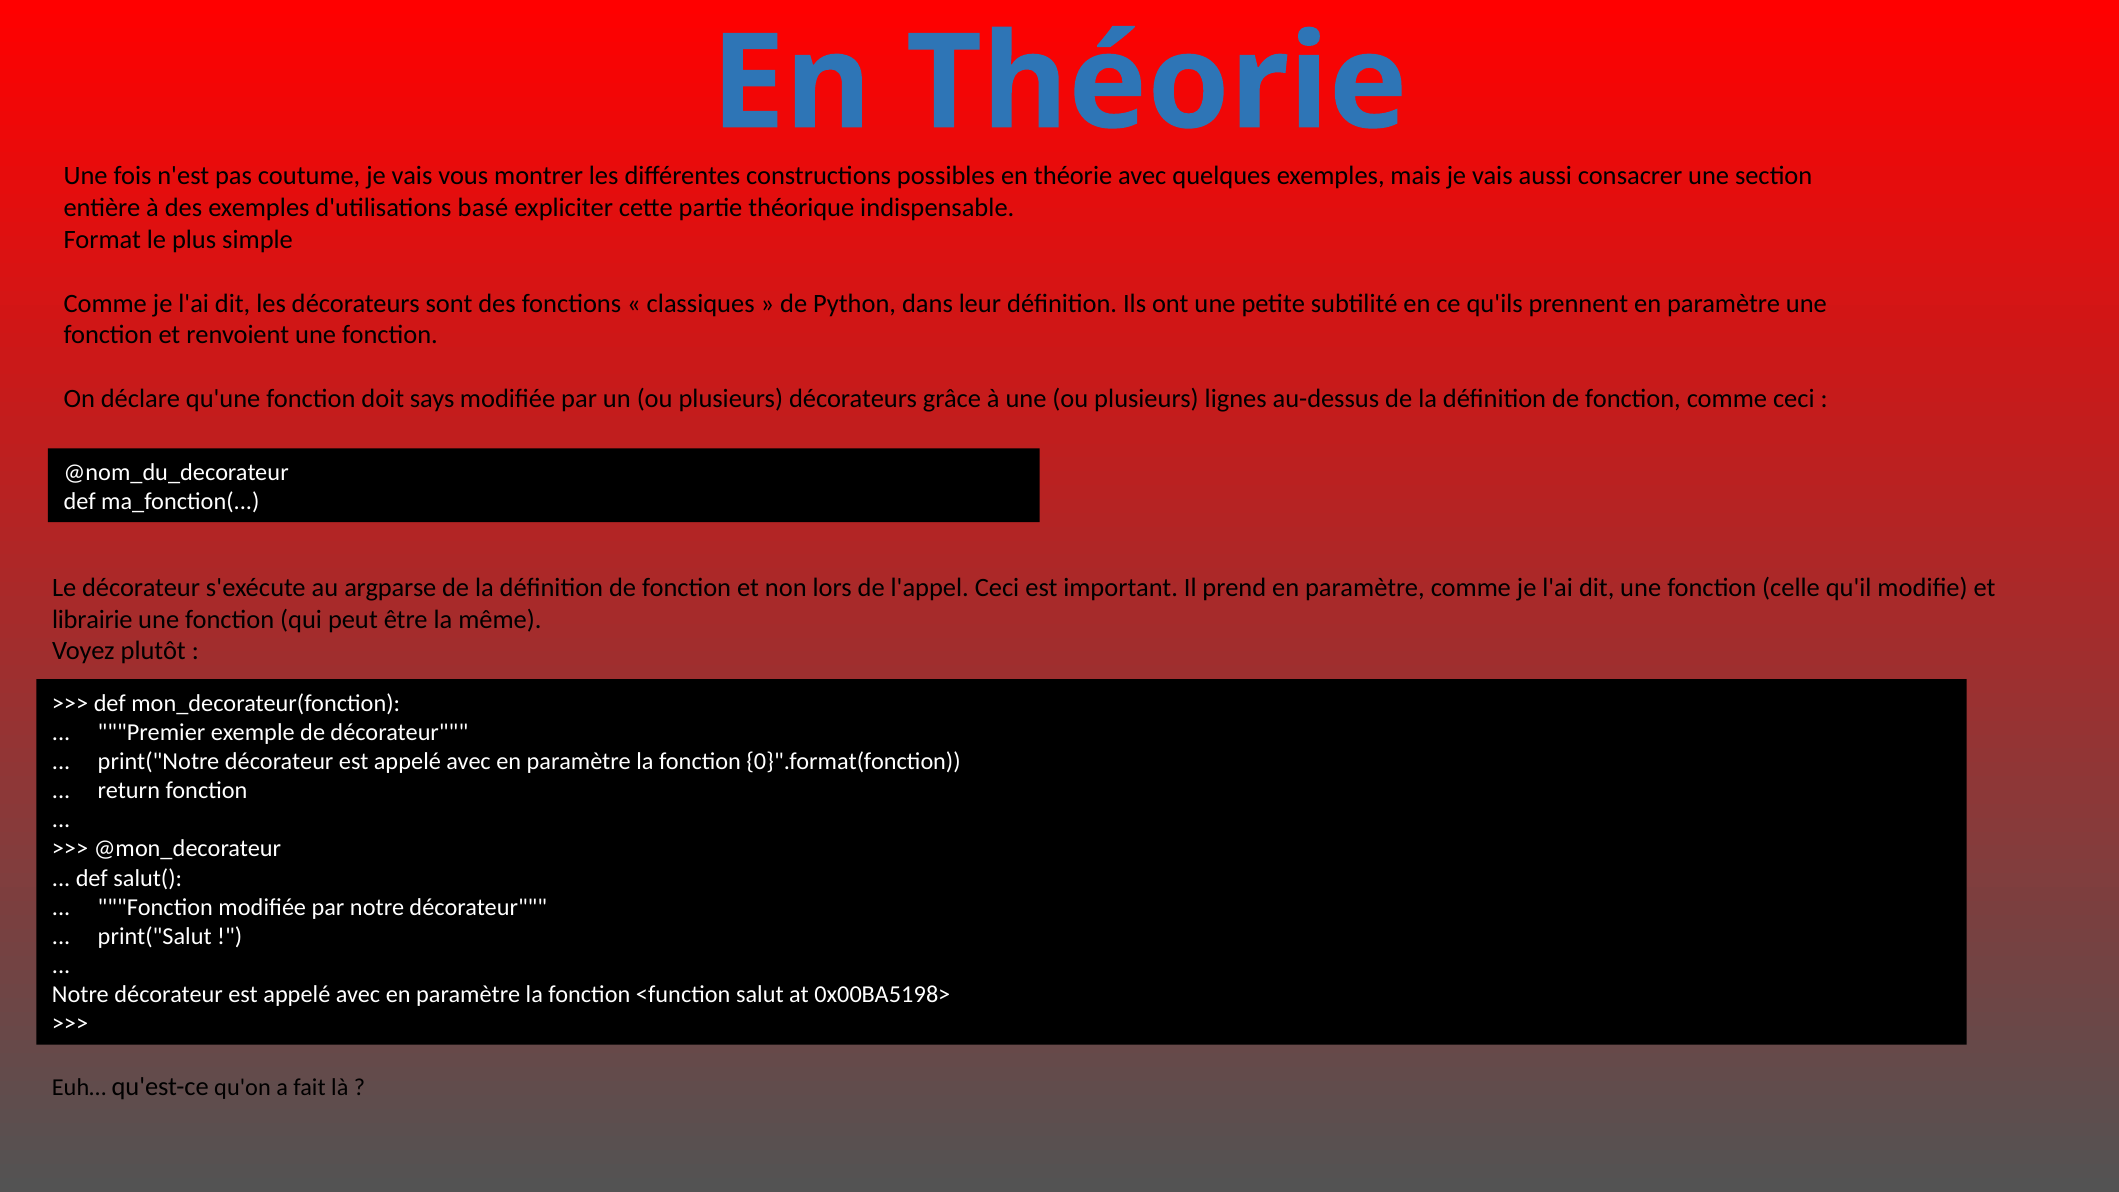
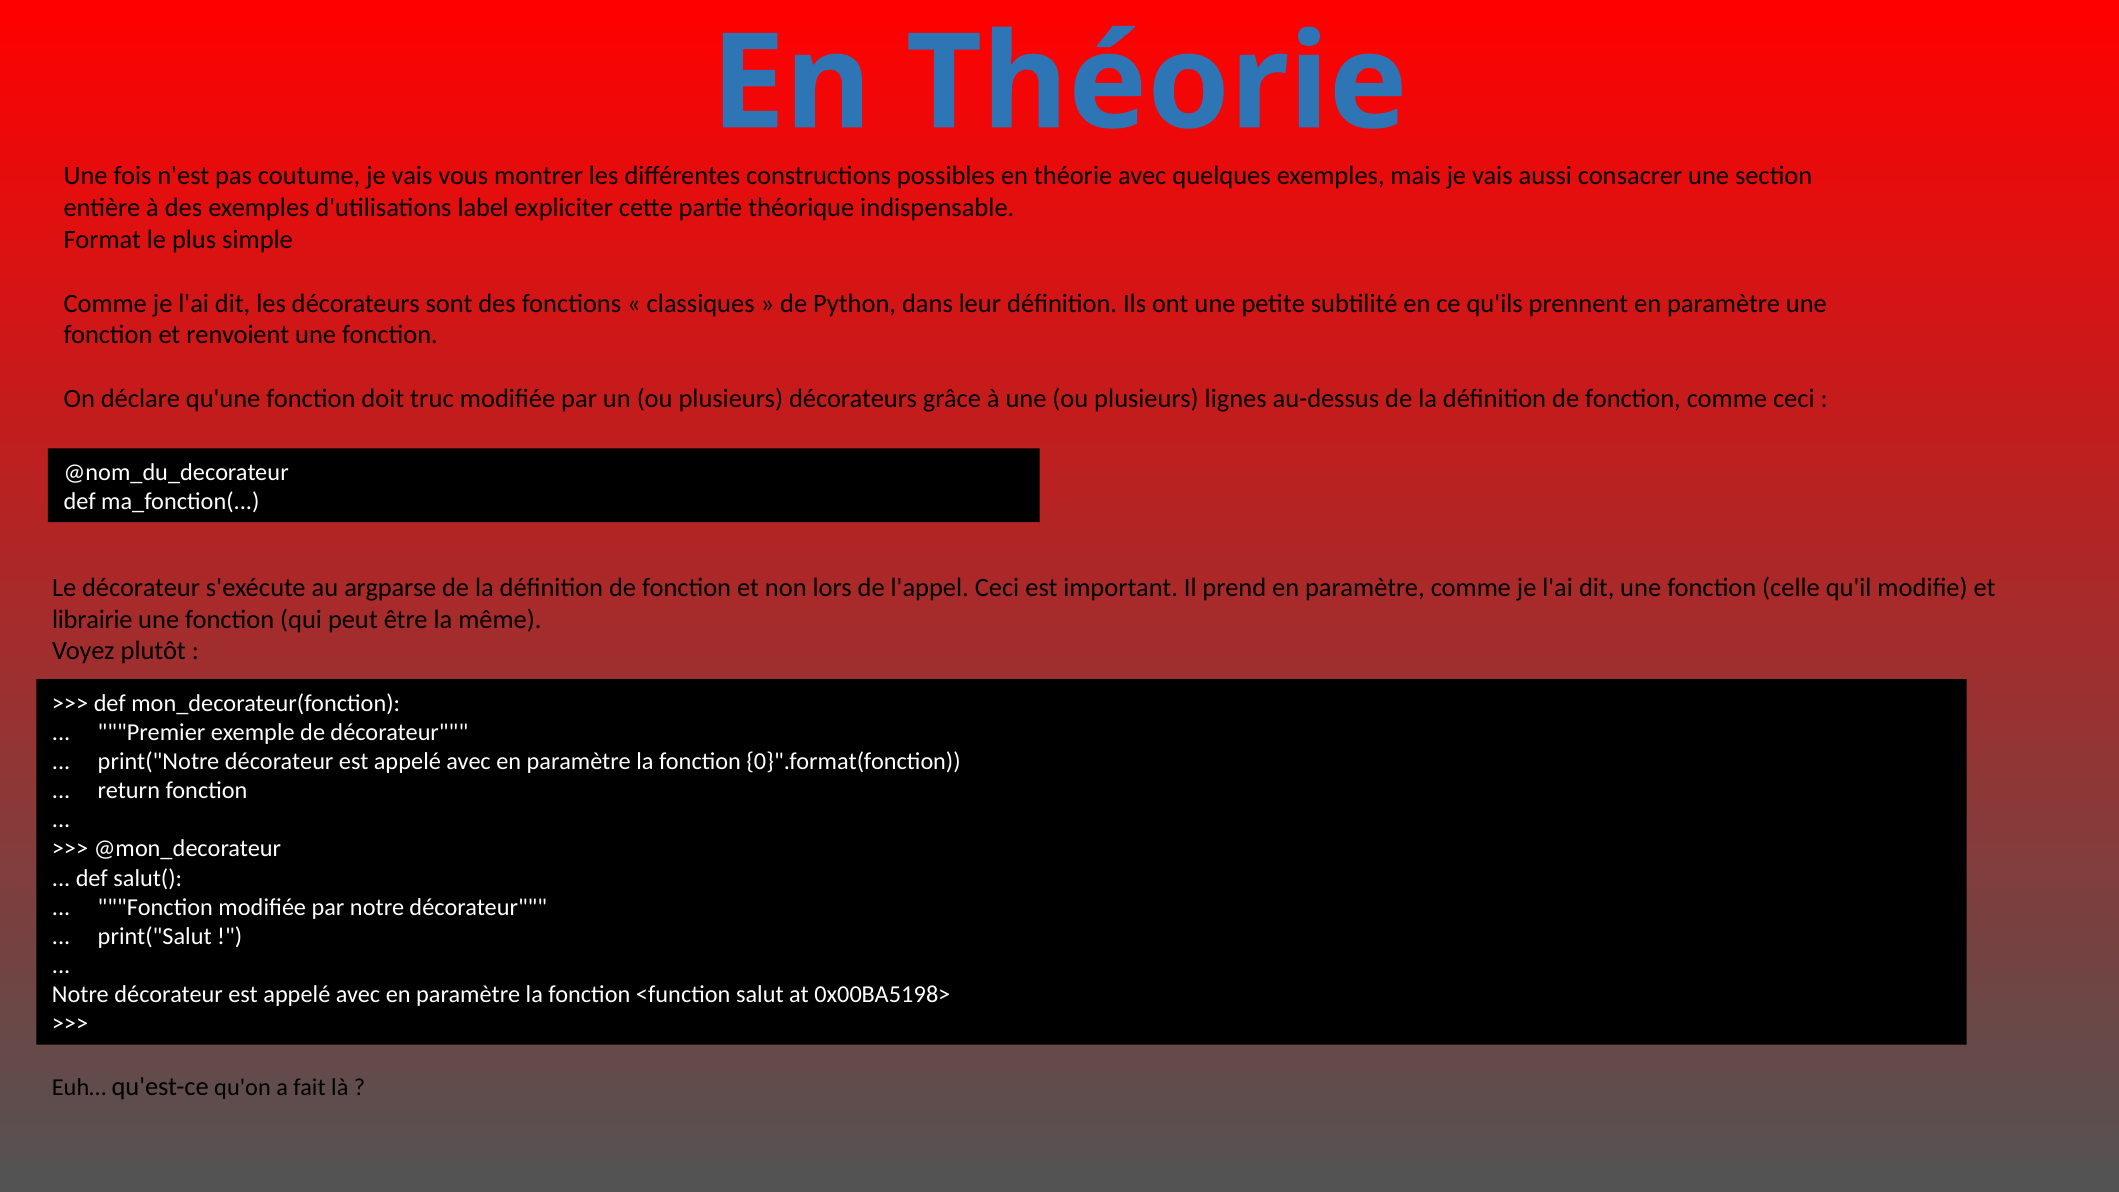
basé: basé -> label
says: says -> truc
